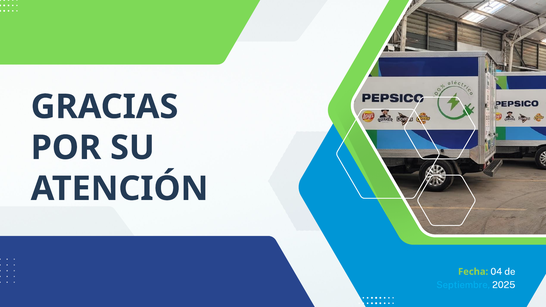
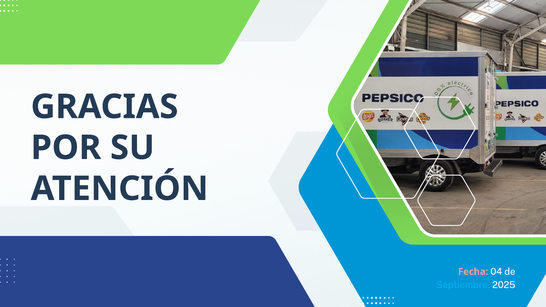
Fecha colour: light green -> pink
